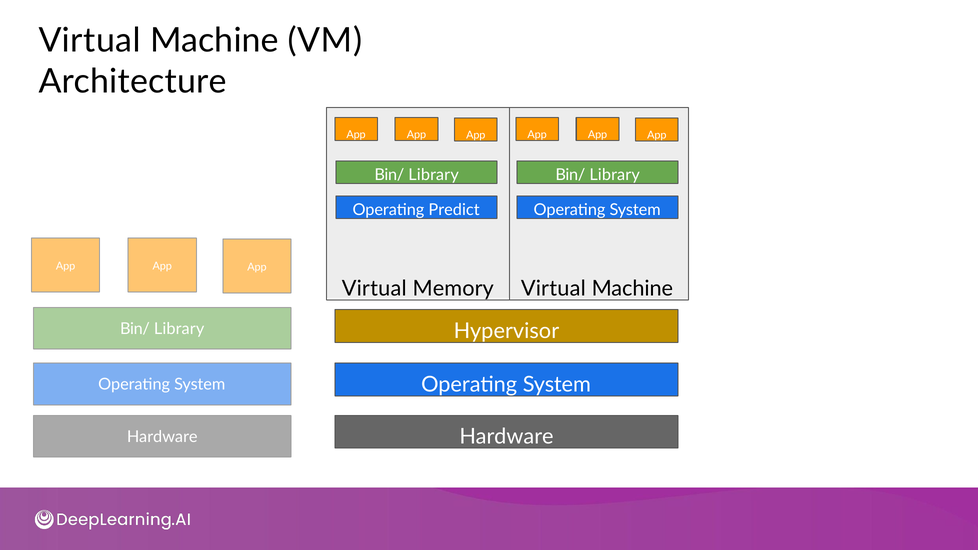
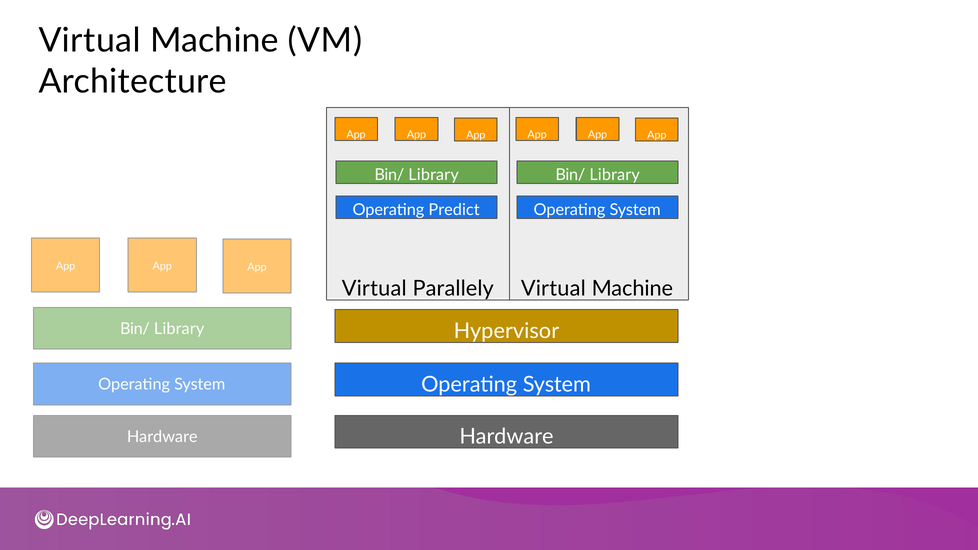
Memory: Memory -> Parallely
